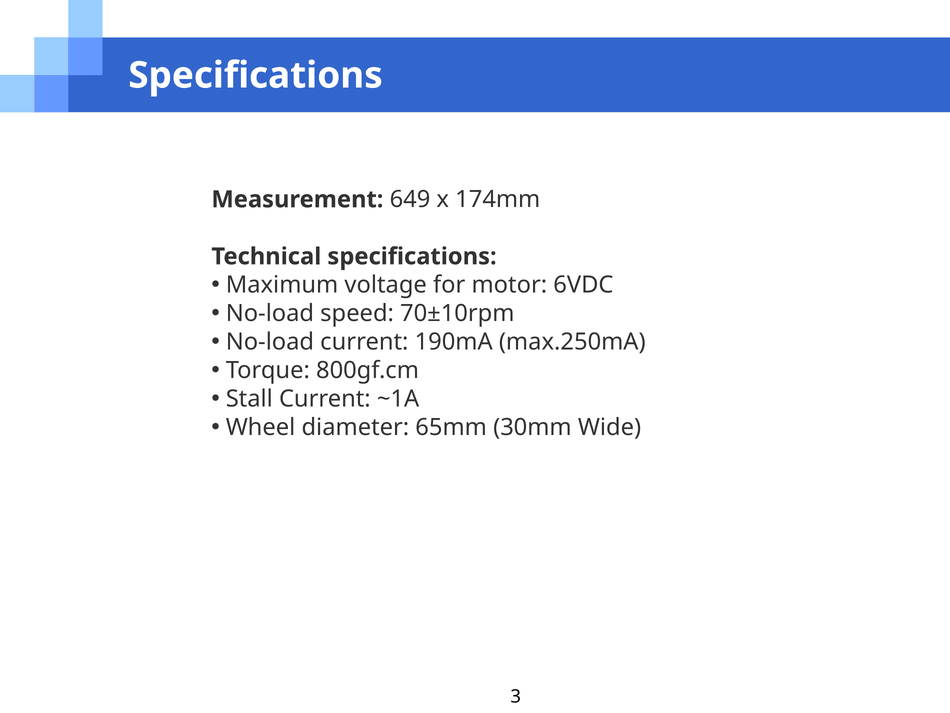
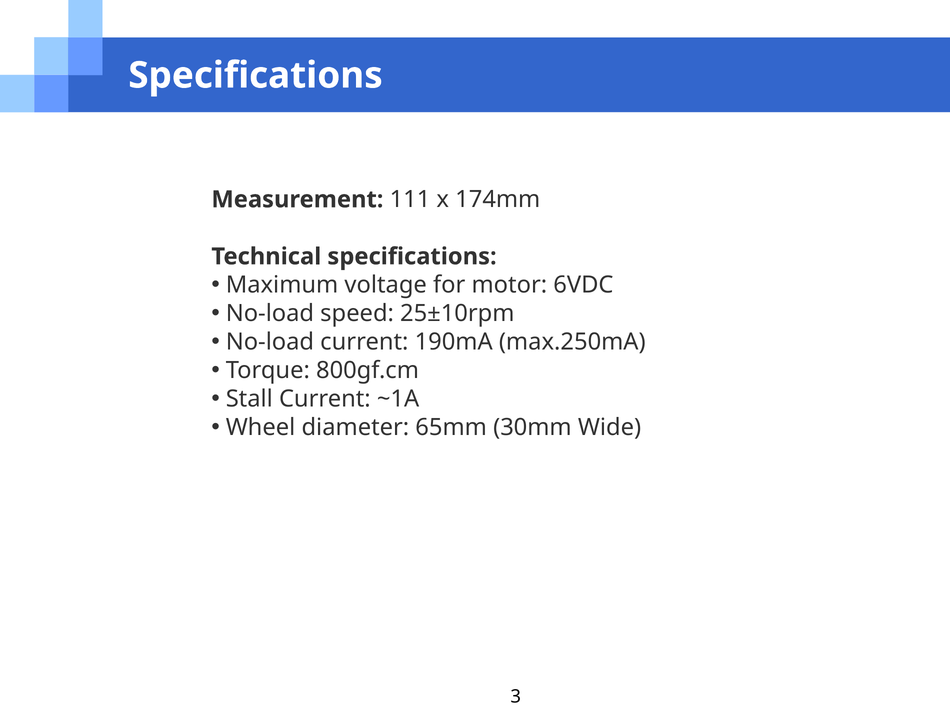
649: 649 -> 111
70±10rpm: 70±10rpm -> 25±10rpm
